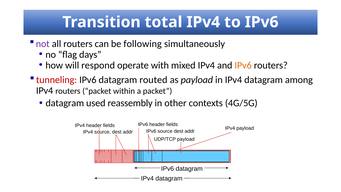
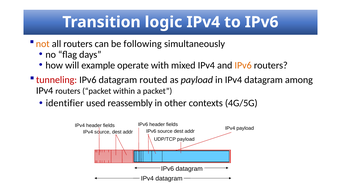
total: total -> logic
not colour: purple -> orange
respond: respond -> example
datagram at (65, 103): datagram -> identifier
